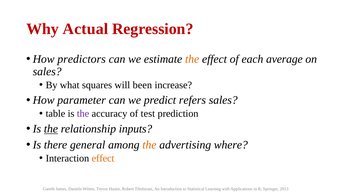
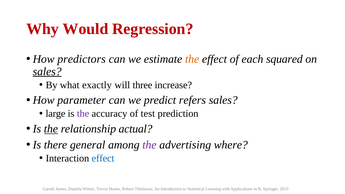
Actual: Actual -> Would
average: average -> squared
sales at (47, 72) underline: none -> present
squares: squares -> exactly
been: been -> three
table: table -> large
inputs: inputs -> actual
the at (149, 145) colour: orange -> purple
effect at (103, 158) colour: orange -> blue
